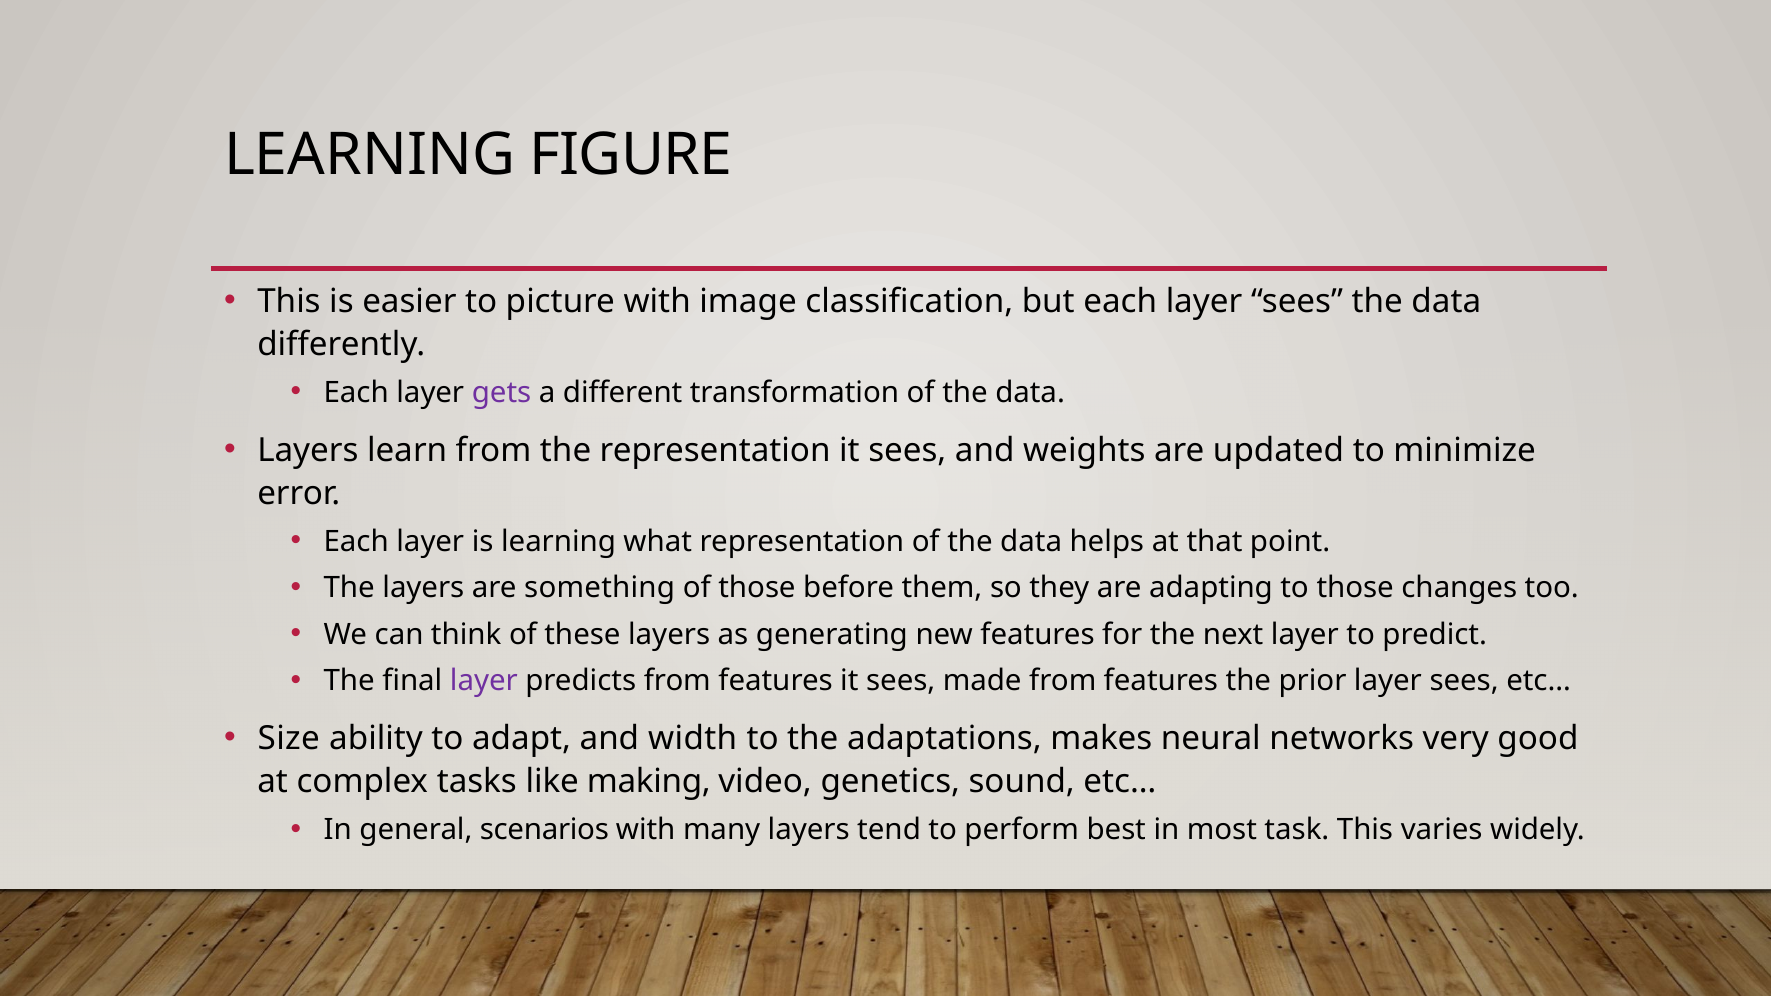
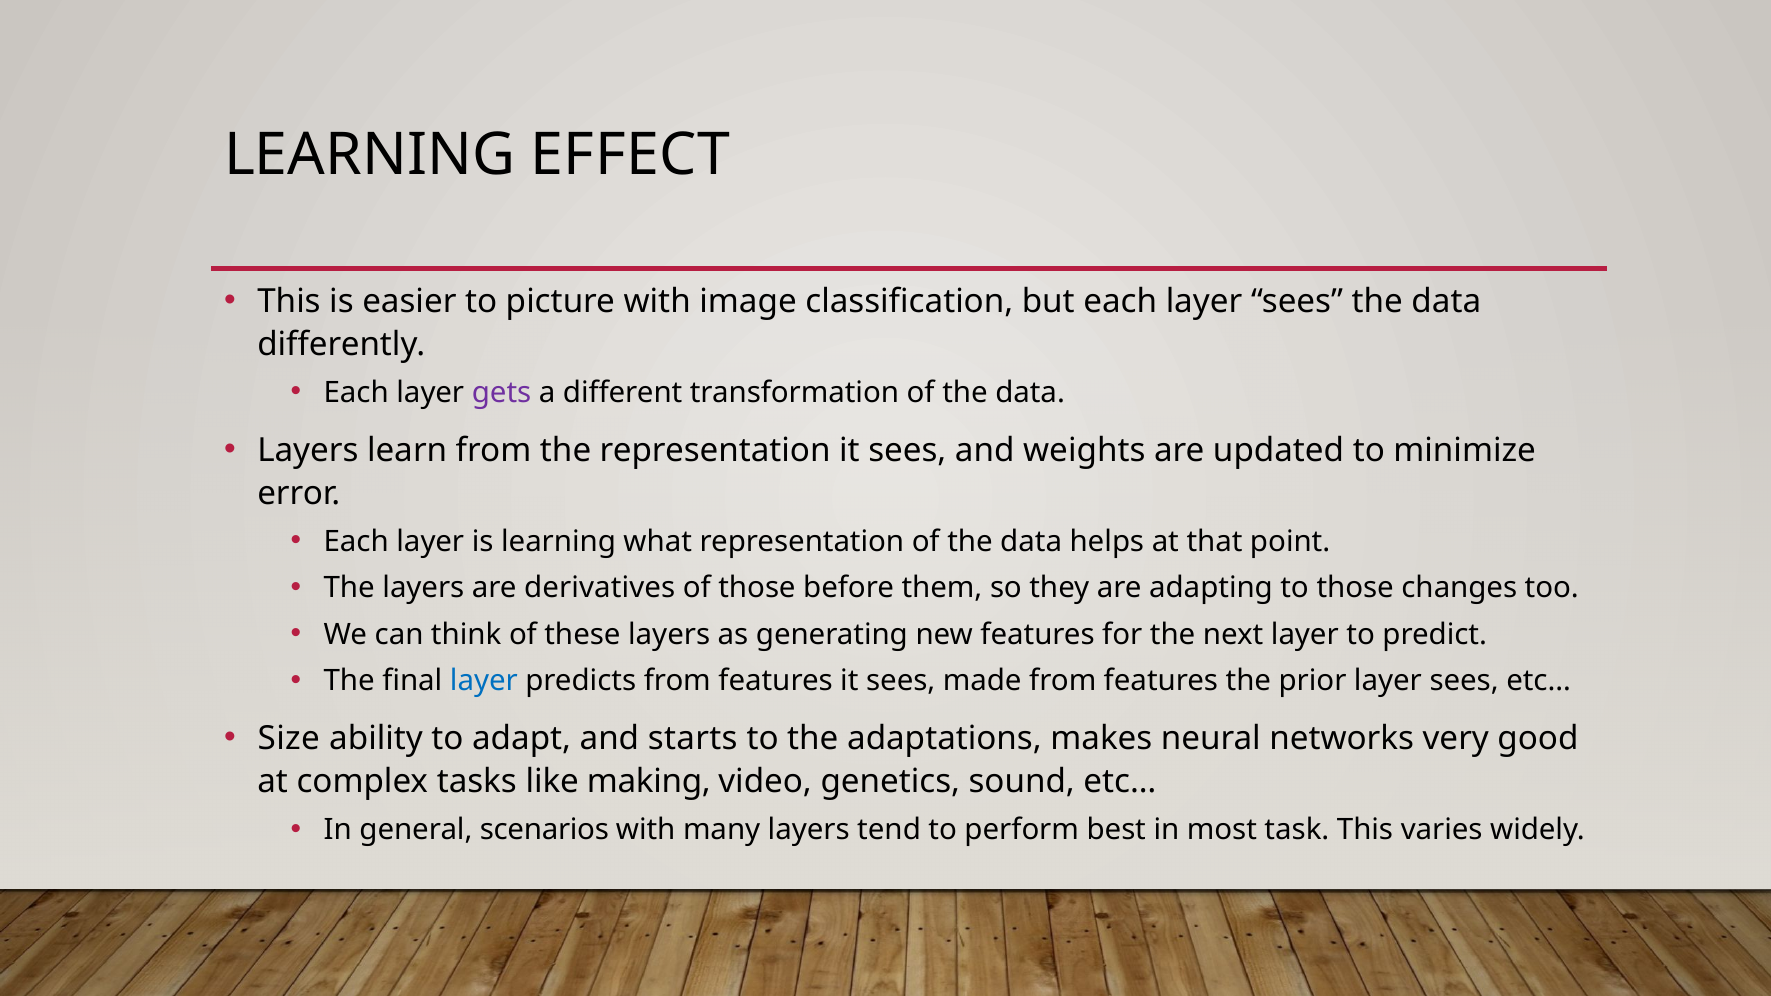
FIGURE: FIGURE -> EFFECT
something: something -> derivatives
layer at (484, 681) colour: purple -> blue
width: width -> starts
